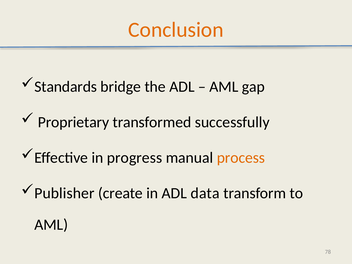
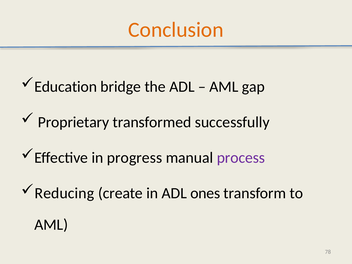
Standards: Standards -> Education
process colour: orange -> purple
Publisher: Publisher -> Reducing
data: data -> ones
